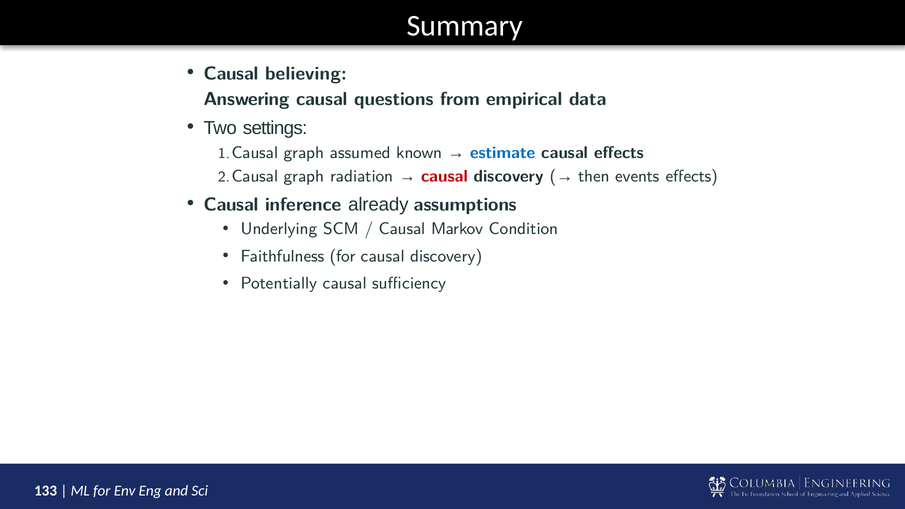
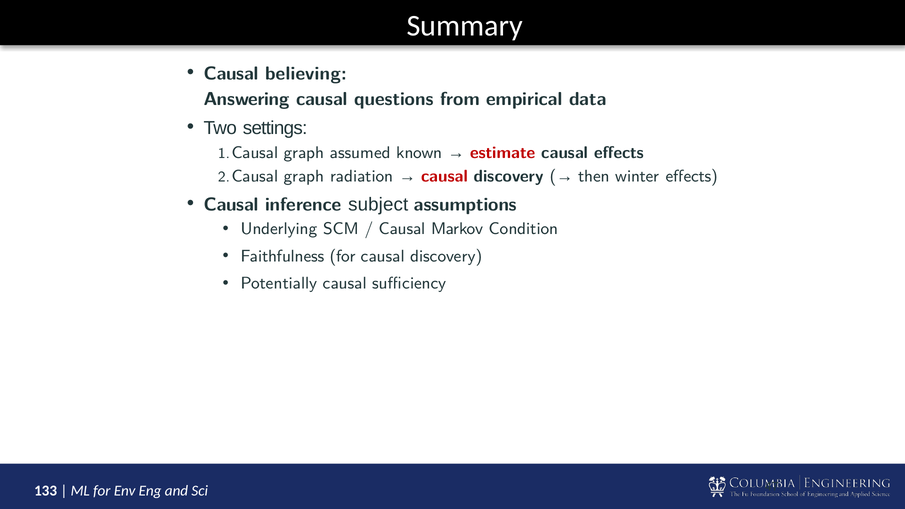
estimate colour: blue -> red
events: events -> winter
already: already -> subject
